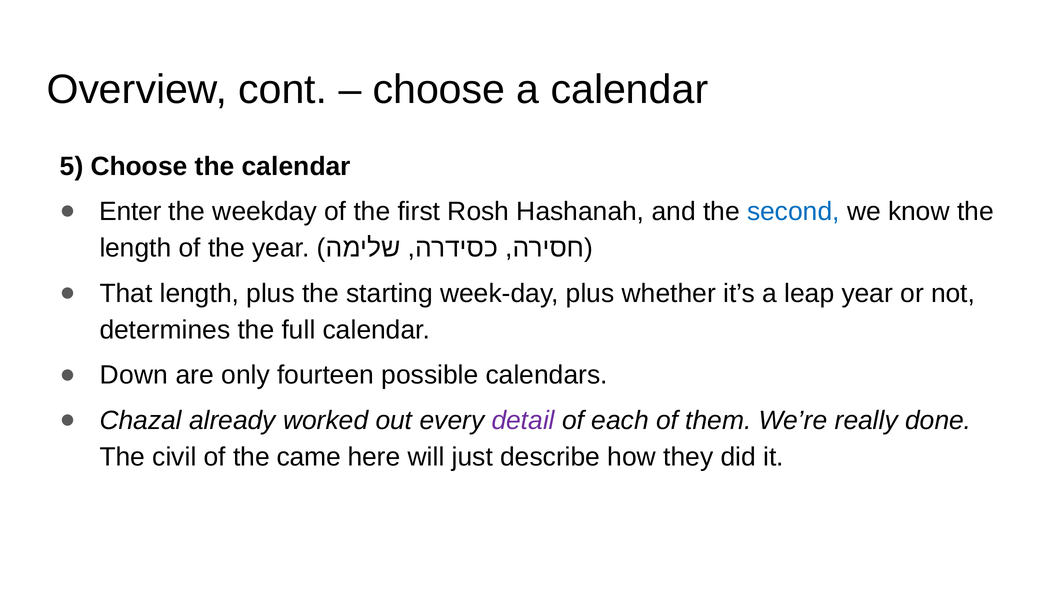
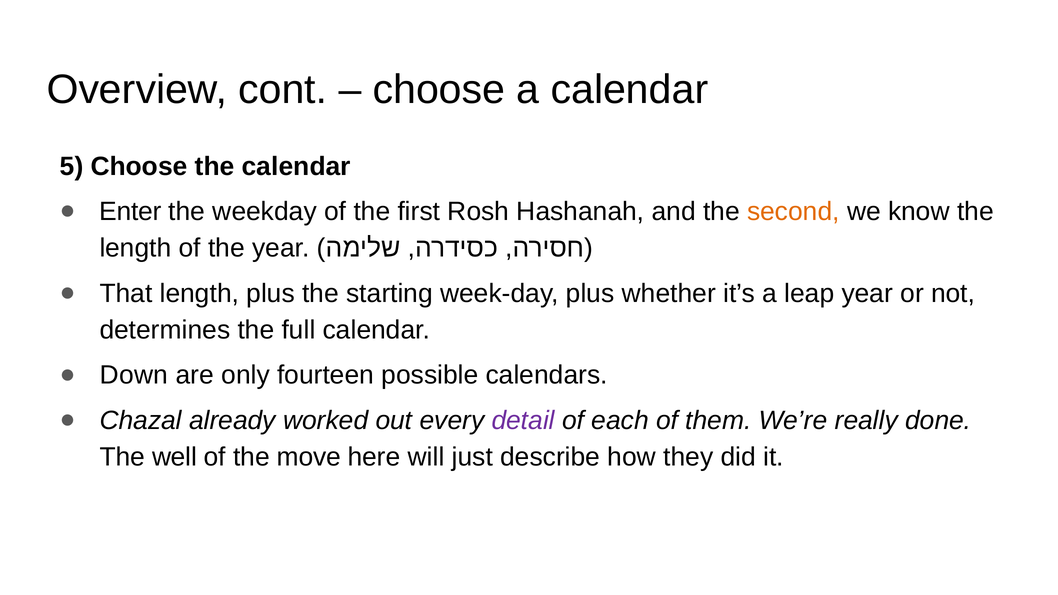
second colour: blue -> orange
civil: civil -> well
came: came -> move
